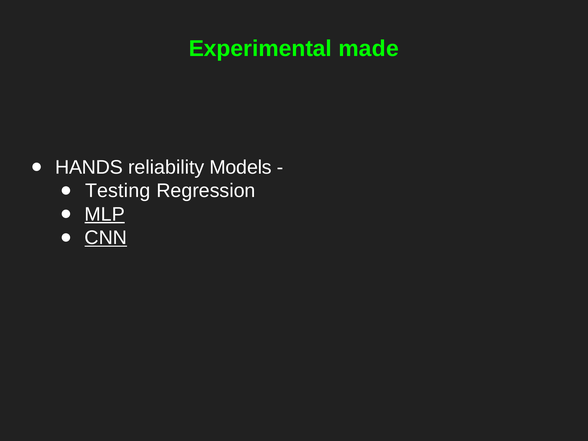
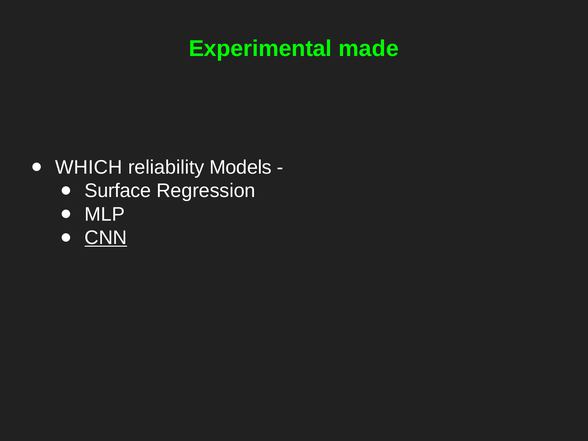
HANDS: HANDS -> WHICH
Testing: Testing -> Surface
MLP underline: present -> none
